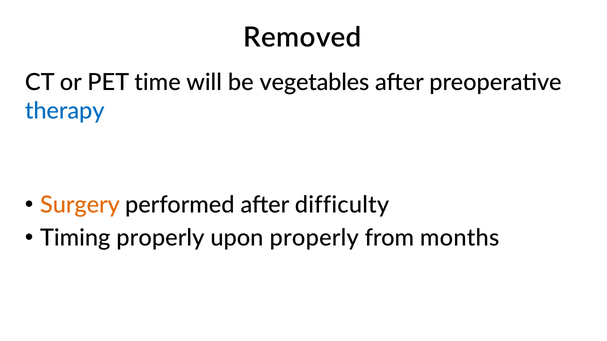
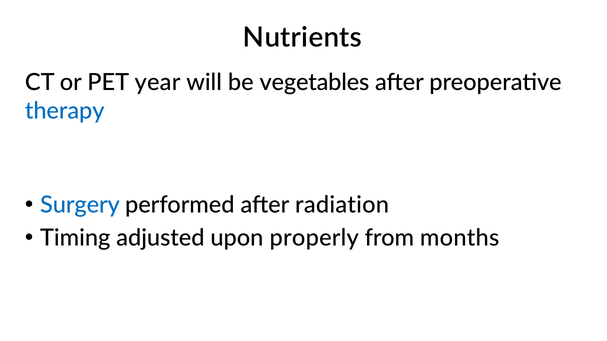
Removed: Removed -> Nutrients
time: time -> year
Surgery colour: orange -> blue
difficulty: difficulty -> radiation
Timing properly: properly -> adjusted
